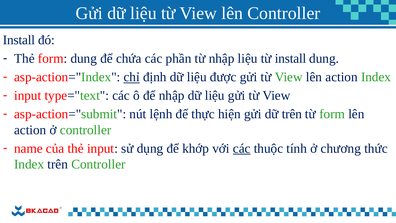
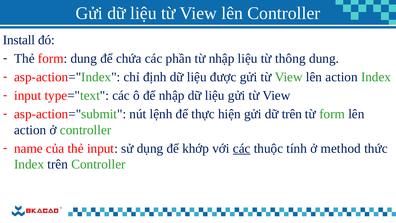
từ install: install -> thông
chỉ underline: present -> none
chương: chương -> method
